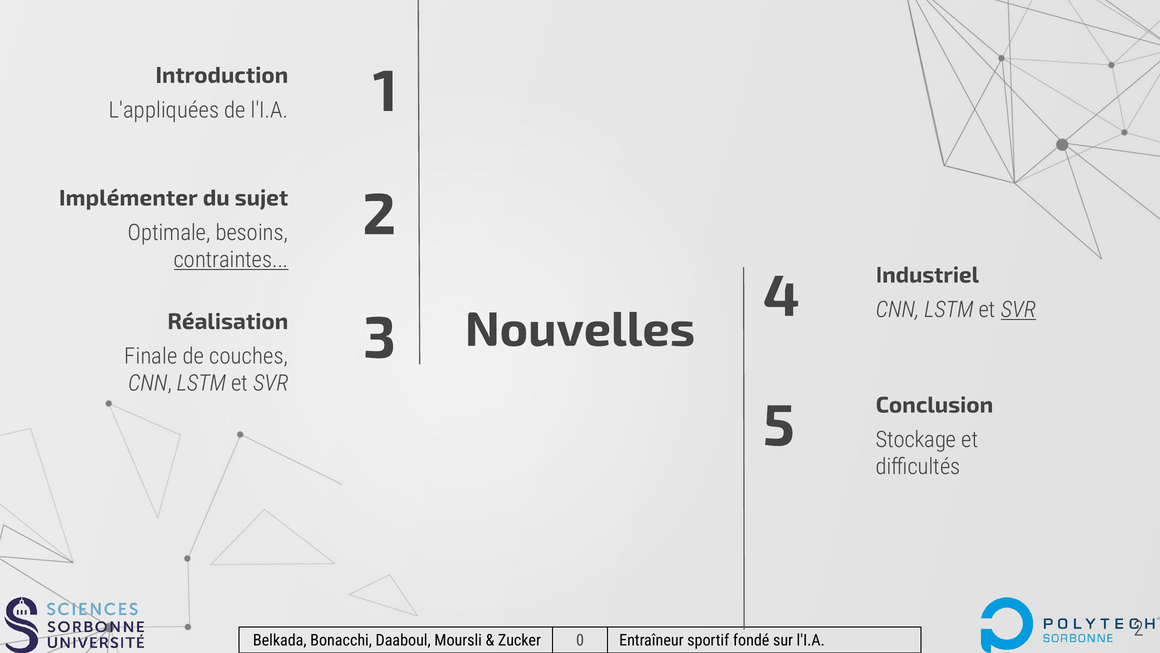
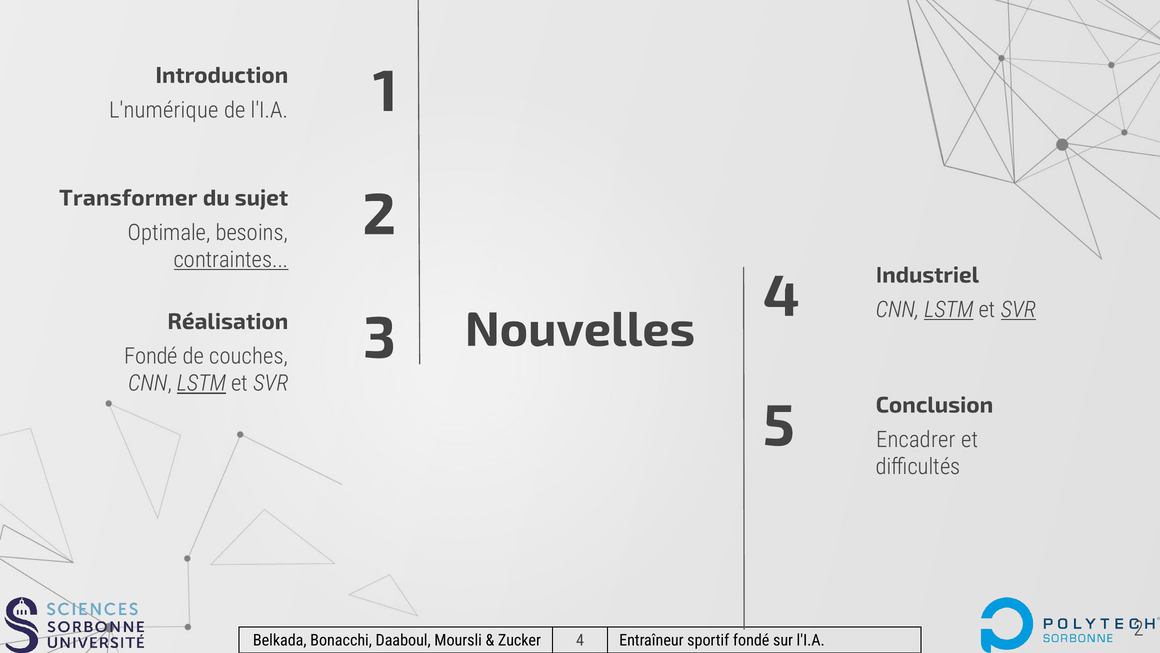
L'appliquées: L'appliquées -> L'numérique
Implémenter: Implémenter -> Transformer
LSTM at (949, 310) underline: none -> present
Finale at (151, 356): Finale -> Fondé
LSTM at (201, 383) underline: none -> present
Stockage: Stockage -> Encadrer
0 at (580, 640): 0 -> 4
